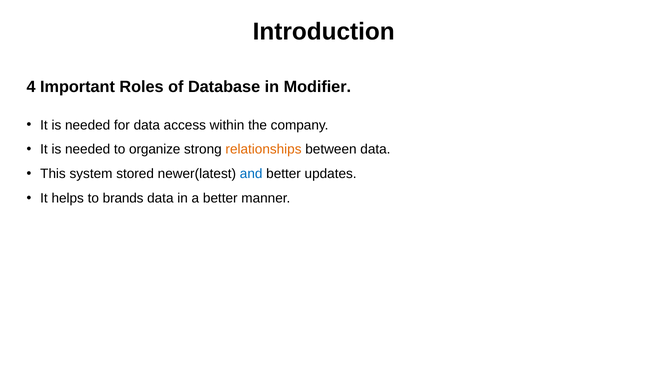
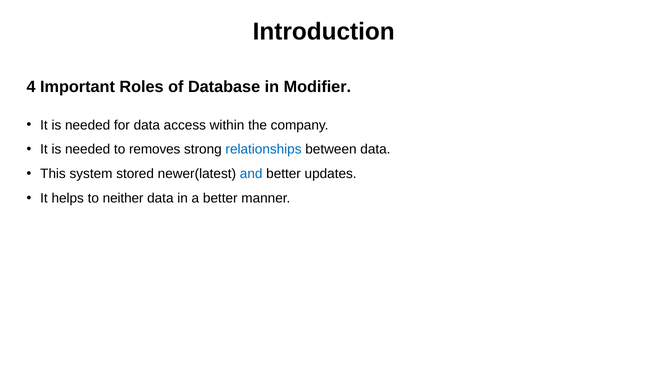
organize: organize -> removes
relationships colour: orange -> blue
brands: brands -> neither
